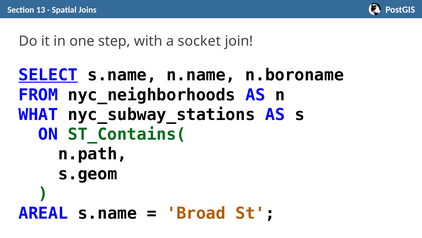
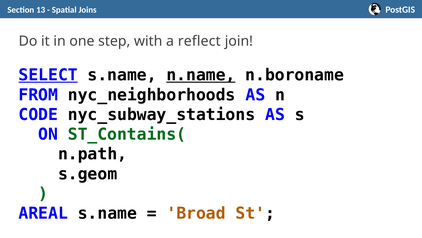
socket: socket -> reflect
n.name underline: none -> present
WHAT: WHAT -> CODE
